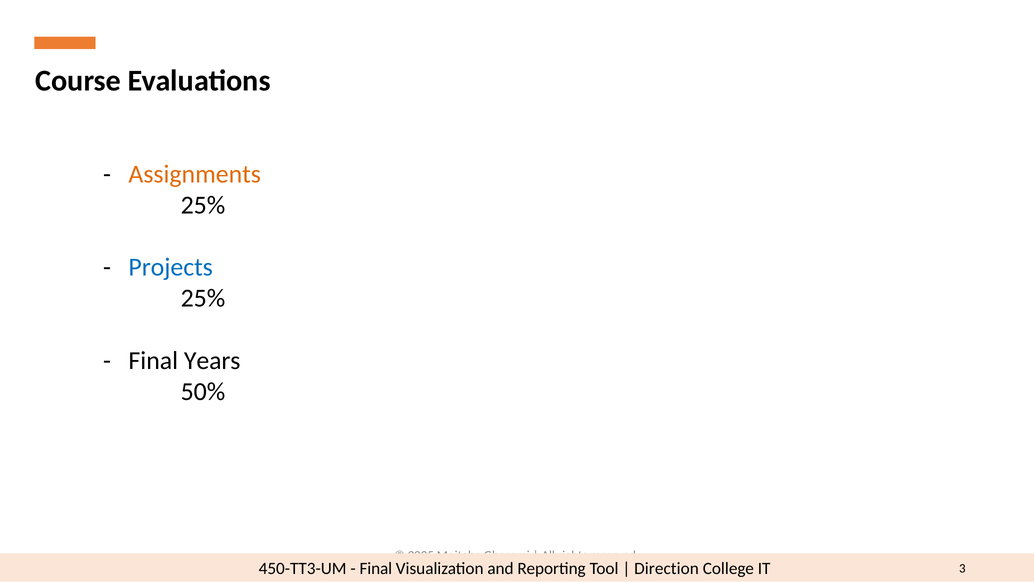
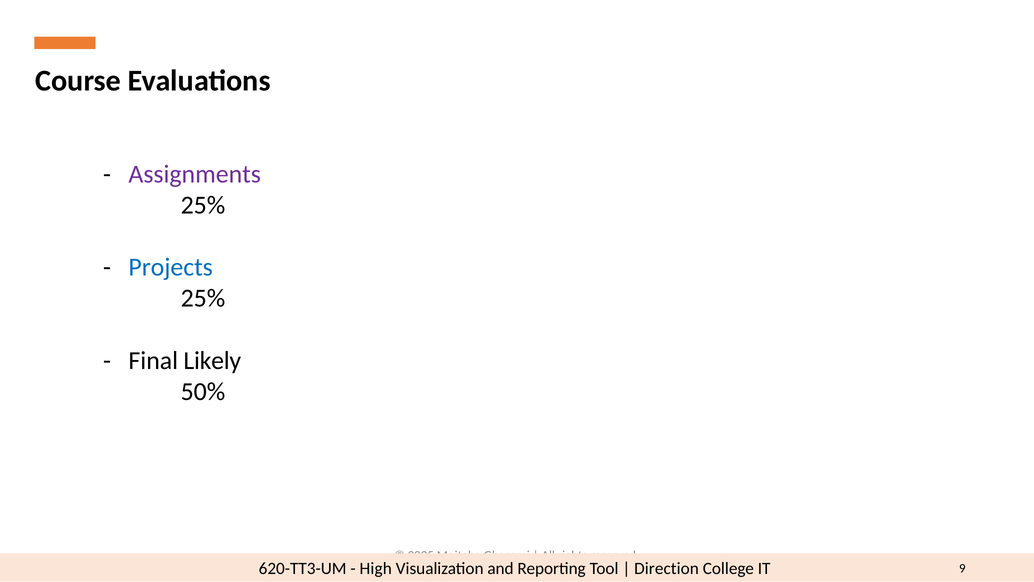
Assignments colour: orange -> purple
Years: Years -> Likely
450-TT3-UM: 450-TT3-UM -> 620-TT3-UM
Final at (376, 568): Final -> High
3: 3 -> 9
